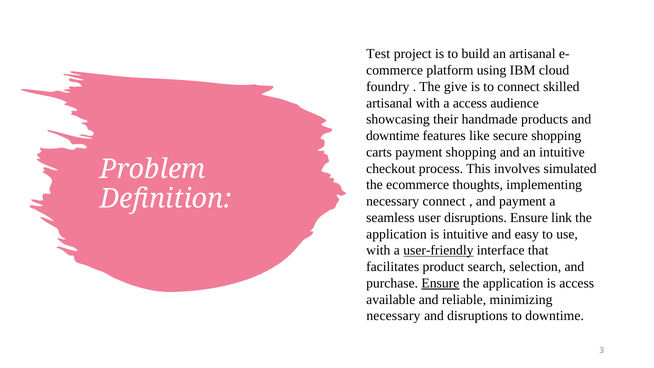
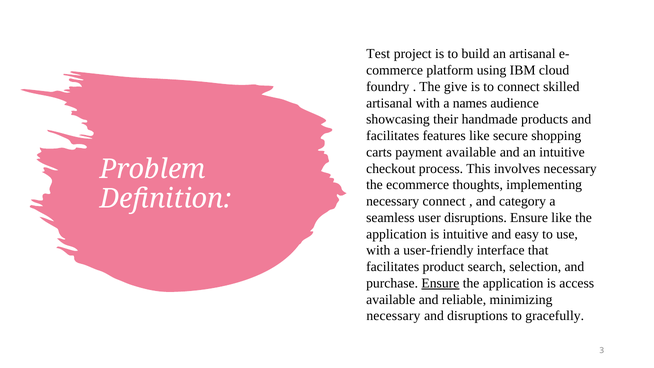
a access: access -> names
downtime at (393, 136): downtime -> facilitates
payment shopping: shopping -> available
involves simulated: simulated -> necessary
and payment: payment -> category
Ensure link: link -> like
user-friendly underline: present -> none
to downtime: downtime -> gracefully
